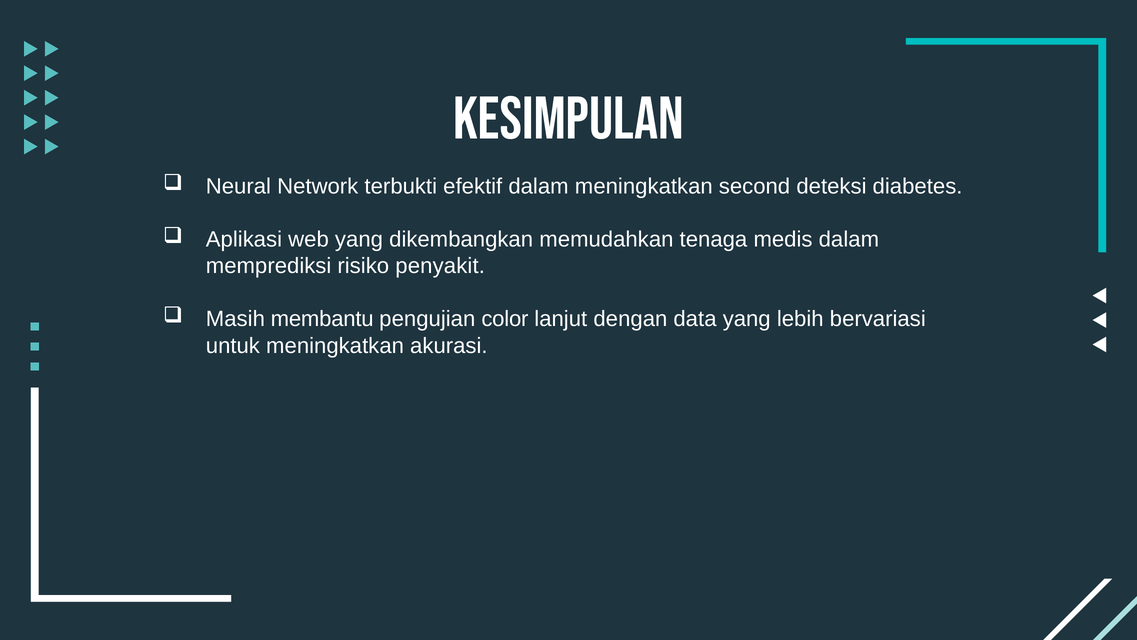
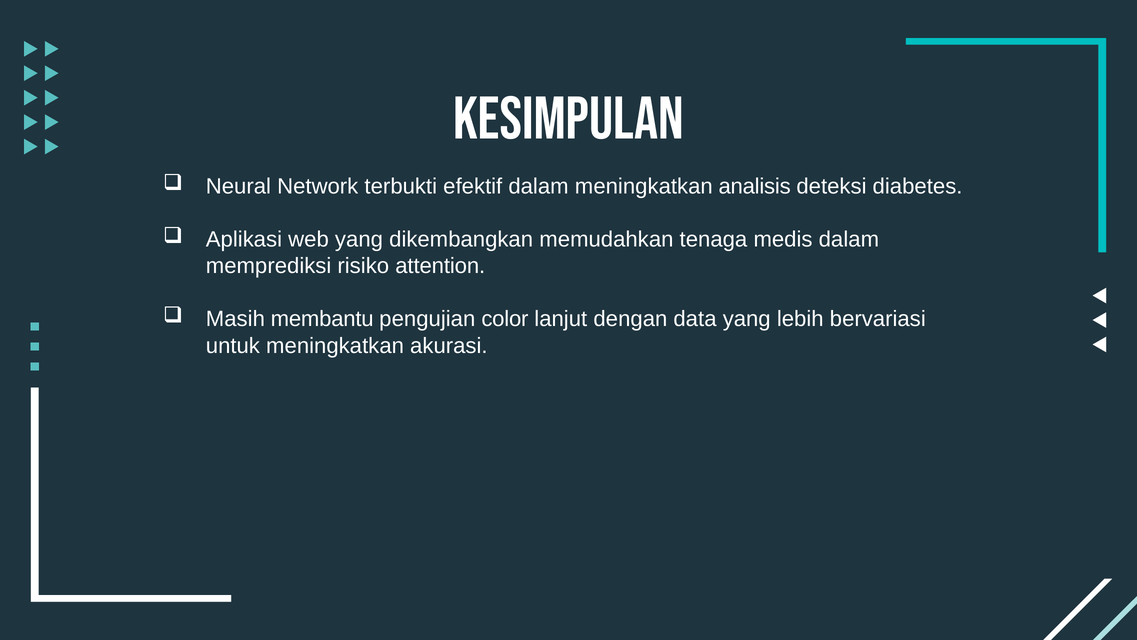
second: second -> analisis
penyakit: penyakit -> attention
